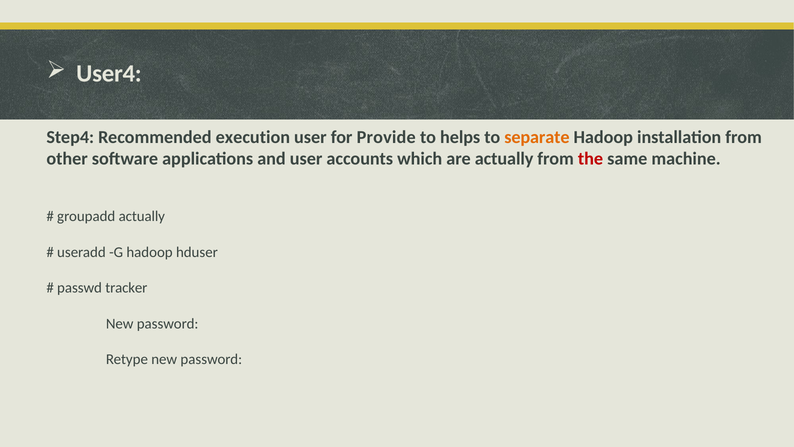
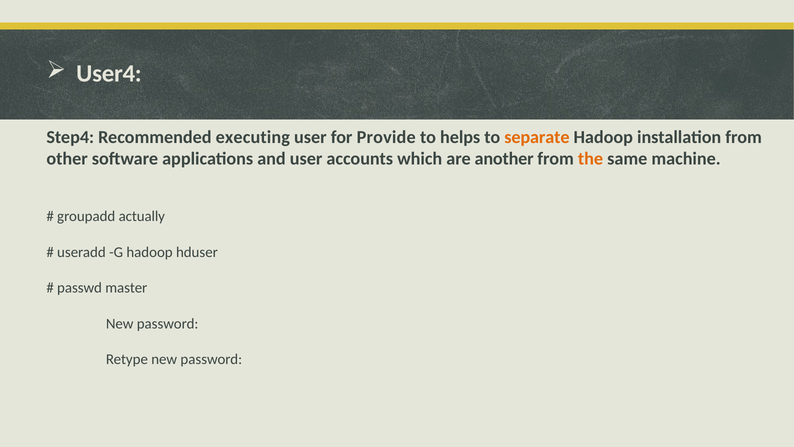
execution: execution -> executing
are actually: actually -> another
the colour: red -> orange
tracker: tracker -> master
